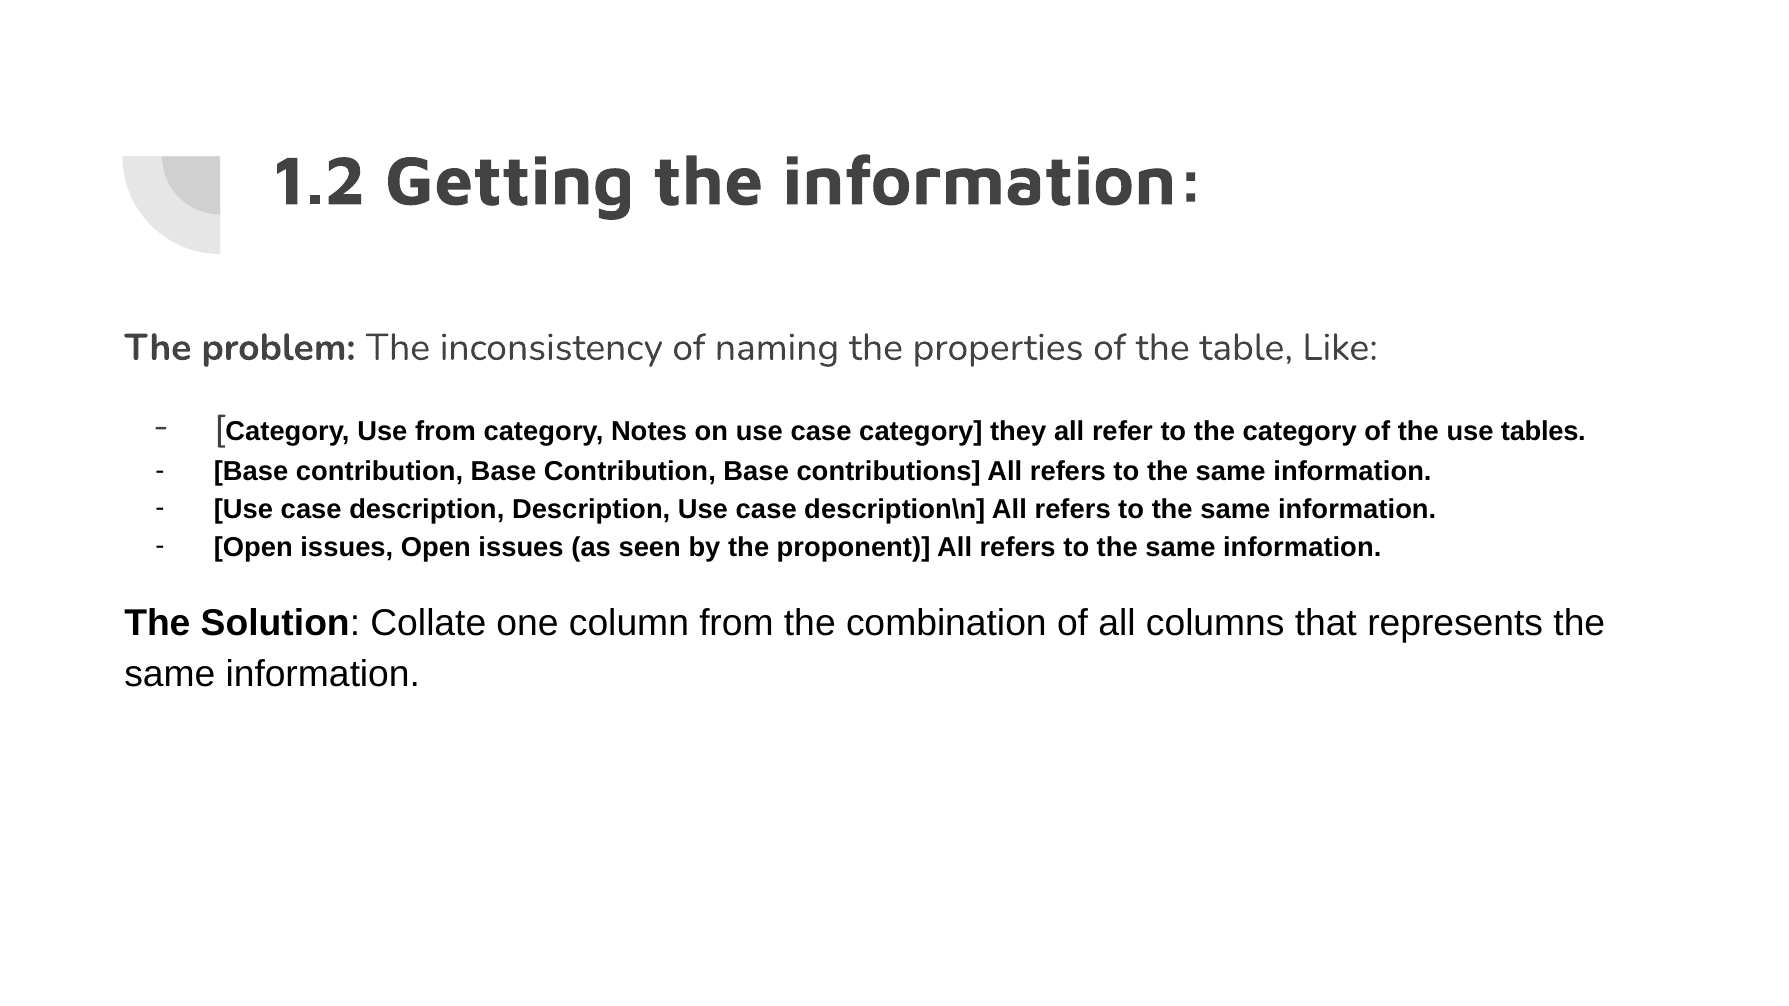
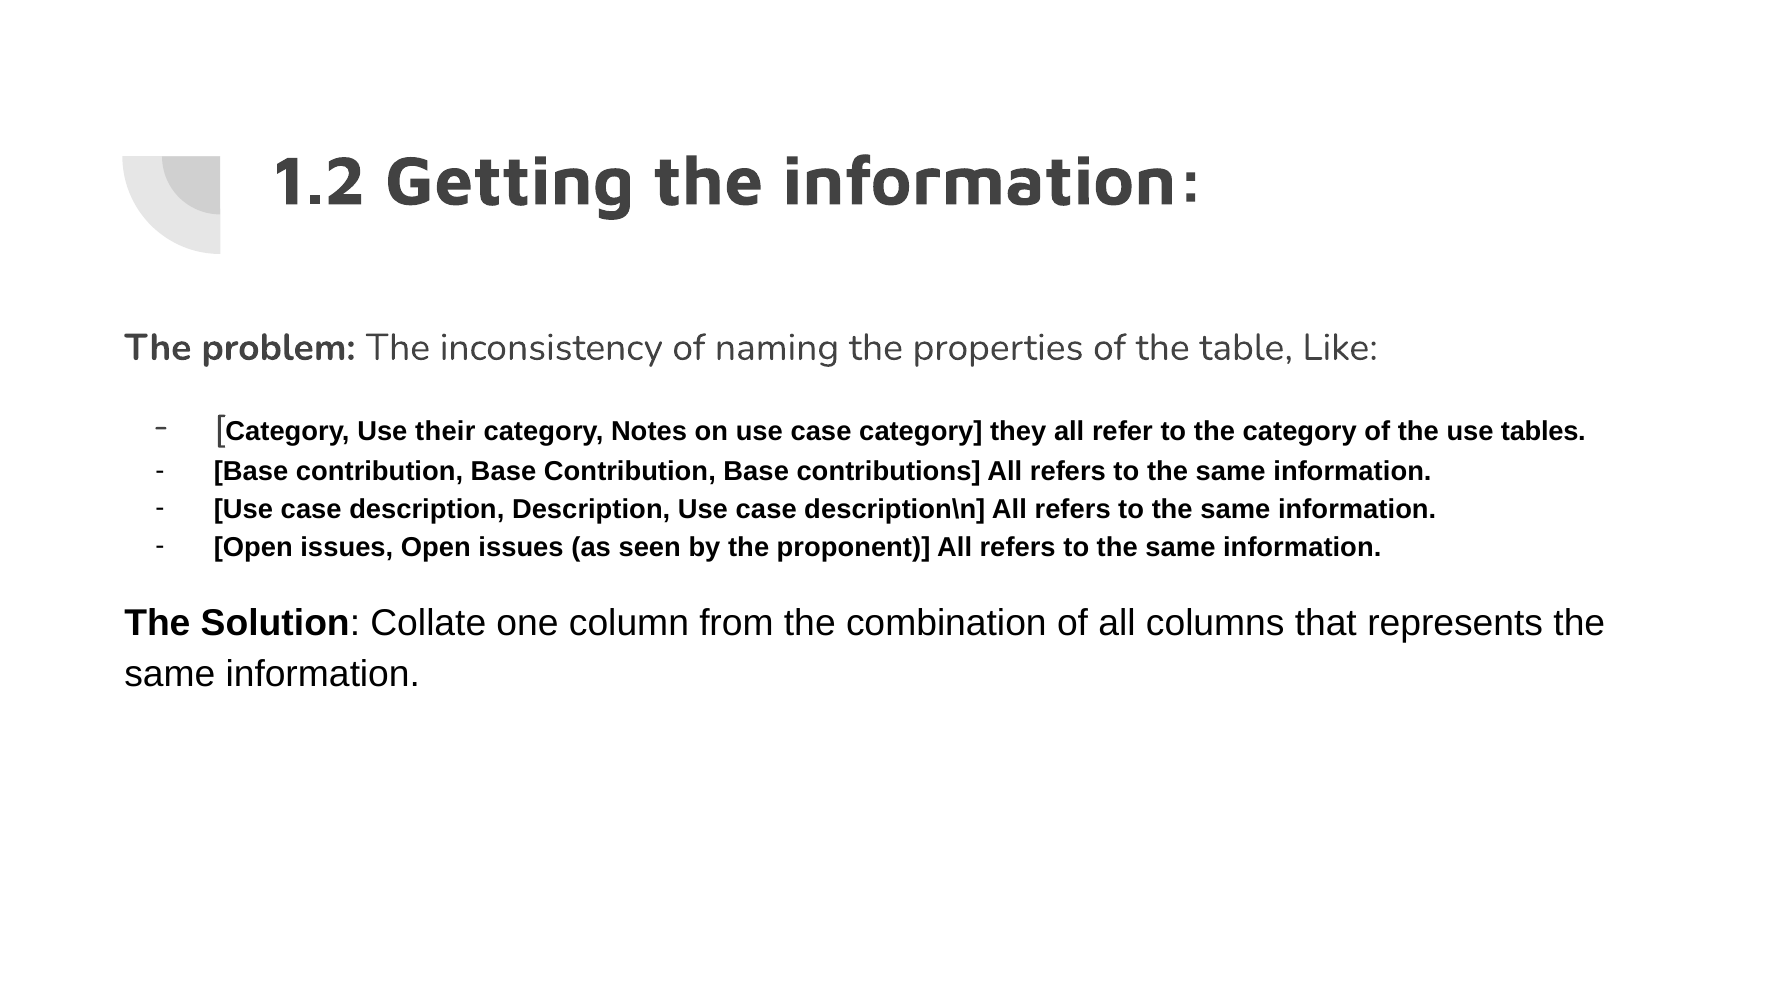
Use from: from -> their
